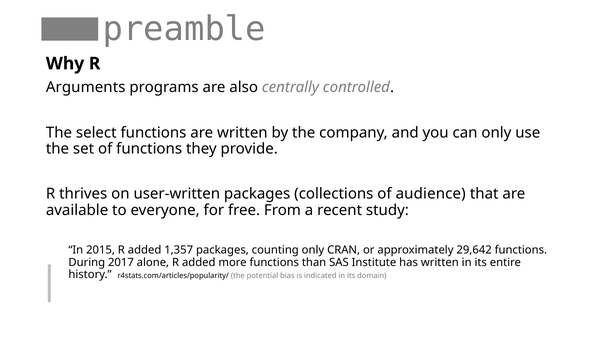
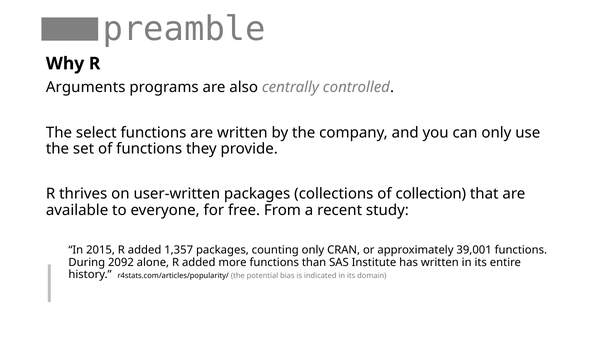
audience: audience -> collection
29,642: 29,642 -> 39,001
2017: 2017 -> 2092
